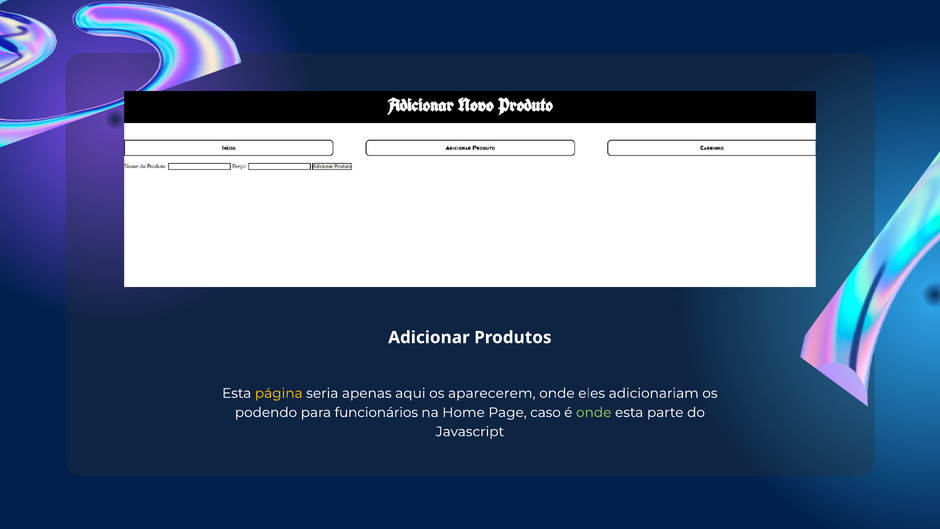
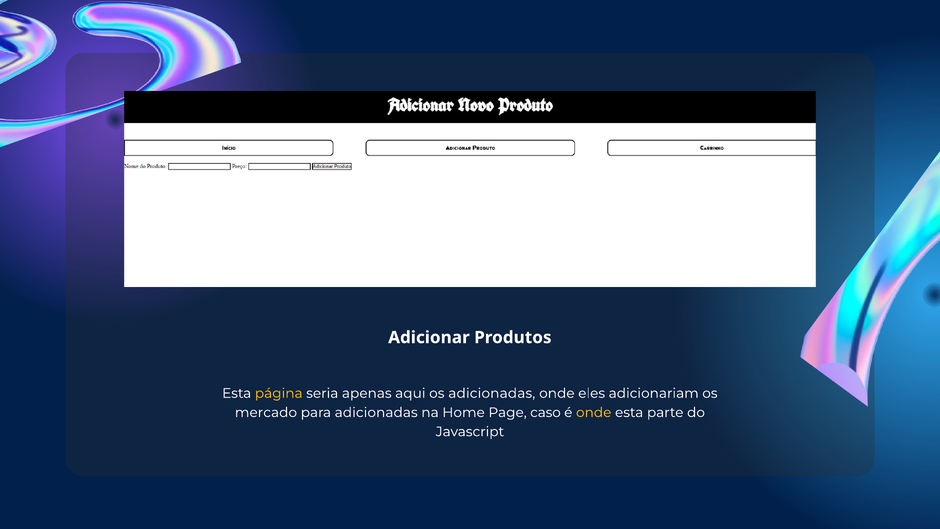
os aparecerem: aparecerem -> adicionadas
podendo: podendo -> mercado
para funcionários: funcionários -> adicionadas
onde at (594, 412) colour: light green -> yellow
